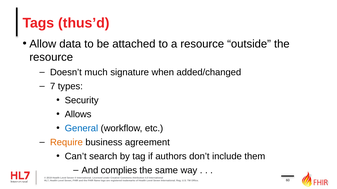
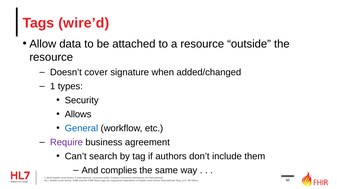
thus’d: thus’d -> wire’d
much: much -> cover
7: 7 -> 1
Require colour: orange -> purple
